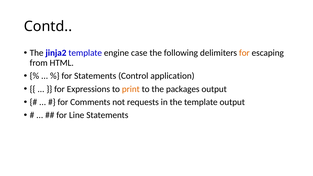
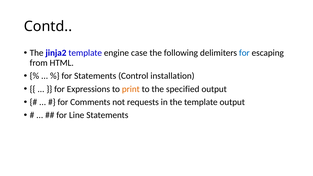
for at (244, 53) colour: orange -> blue
application: application -> installation
packages: packages -> specified
